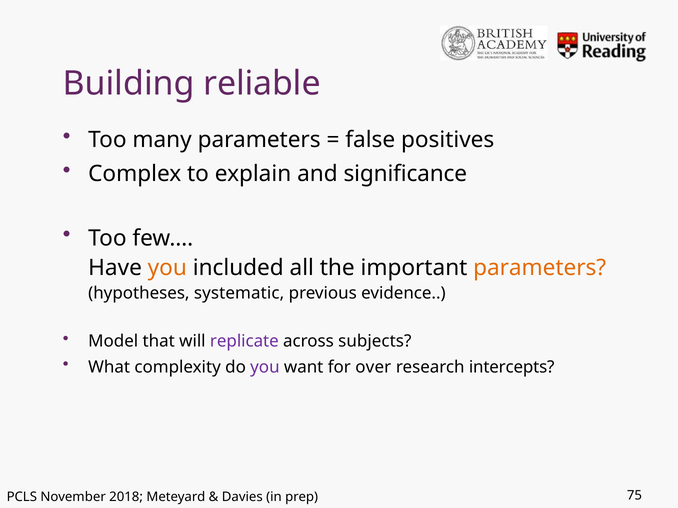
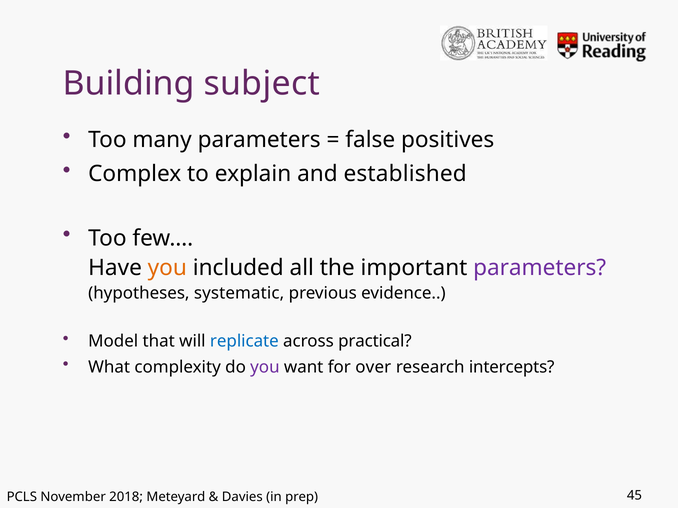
reliable: reliable -> subject
significance: significance -> established
parameters at (540, 268) colour: orange -> purple
replicate colour: purple -> blue
subjects: subjects -> practical
75: 75 -> 45
